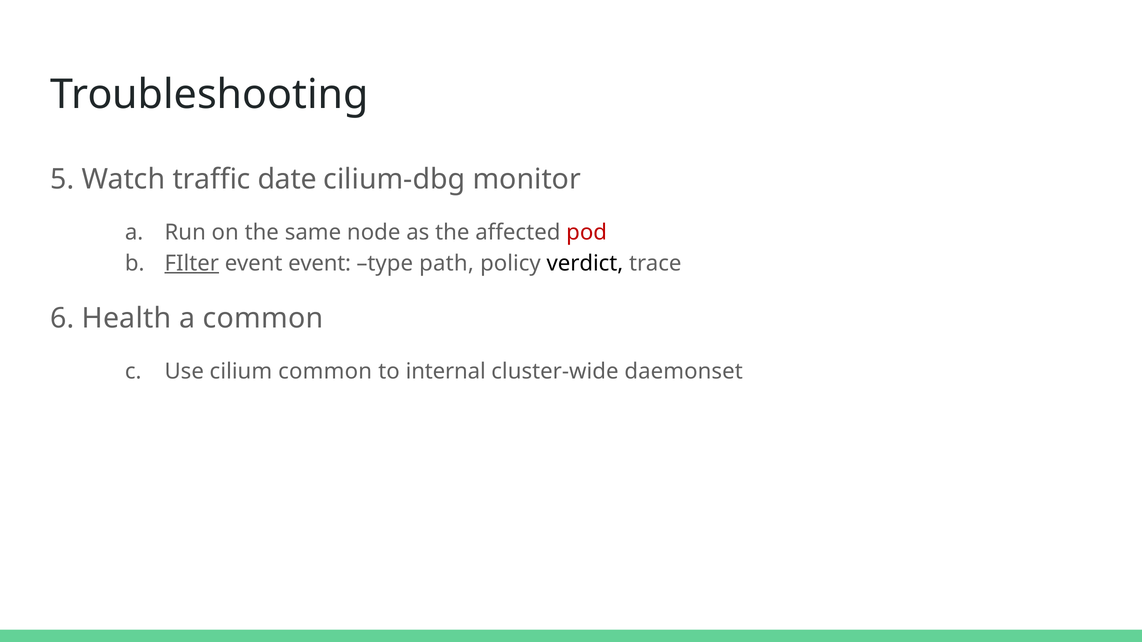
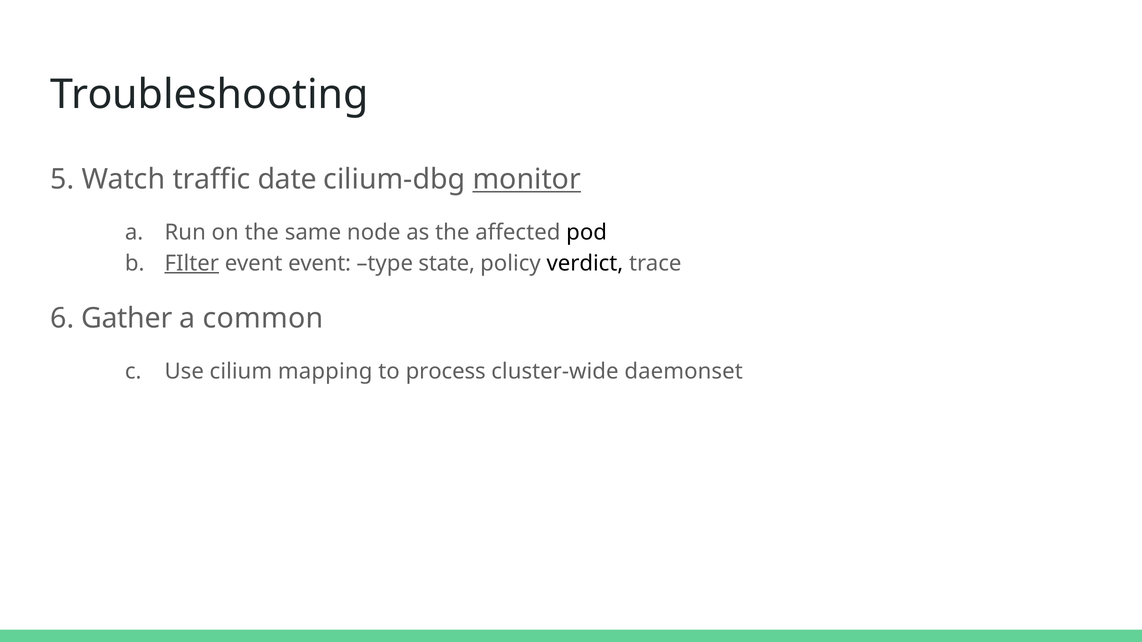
monitor underline: none -> present
pod colour: red -> black
path: path -> state
Health: Health -> Gather
cilium common: common -> mapping
internal: internal -> process
